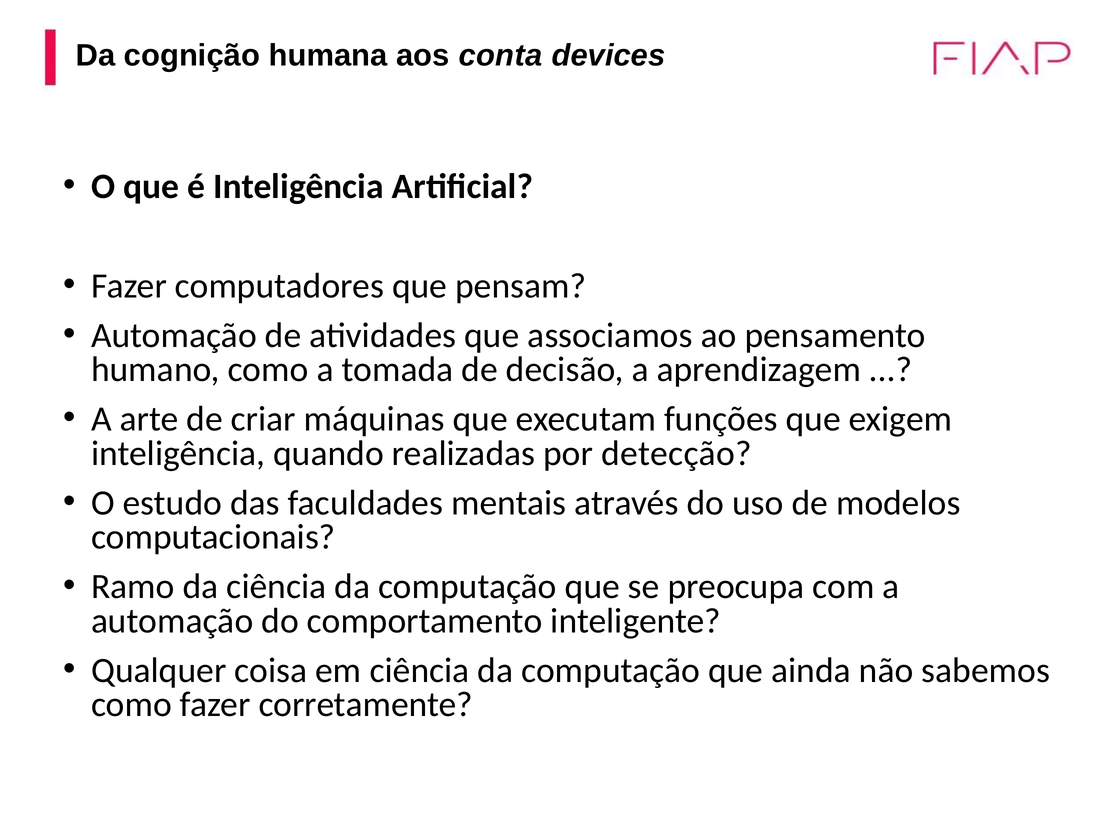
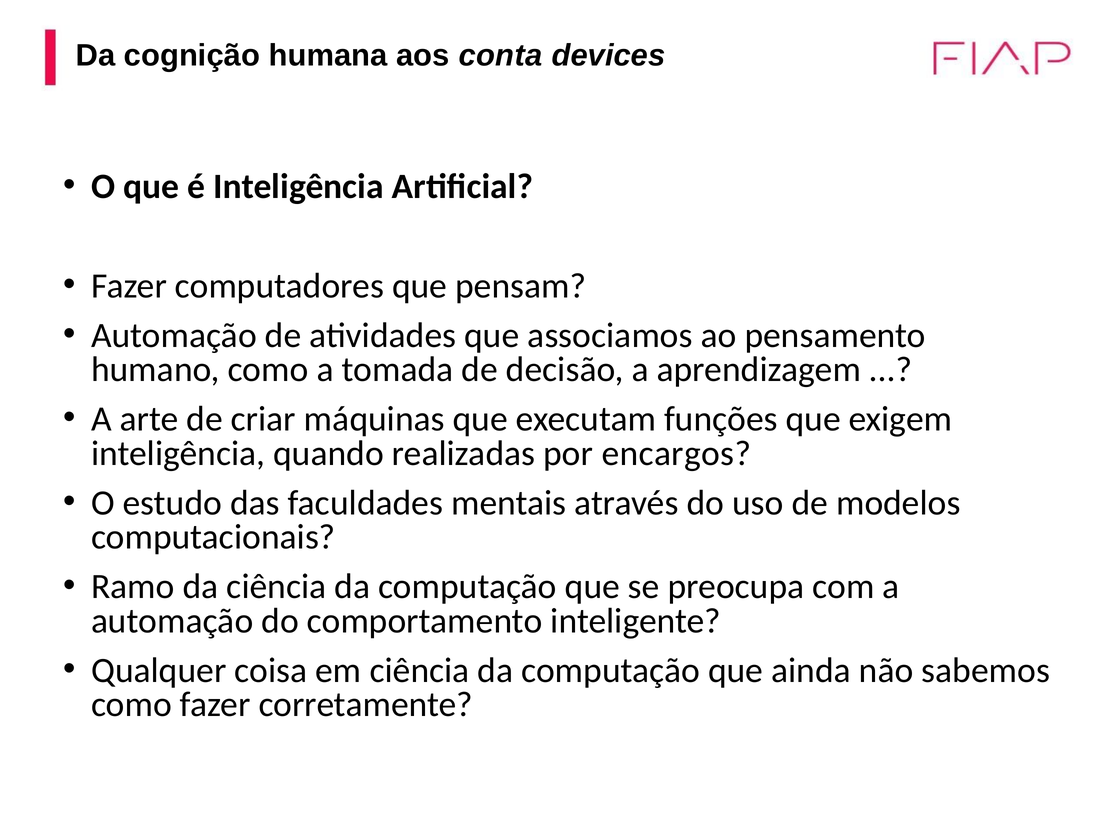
detecção: detecção -> encargos
